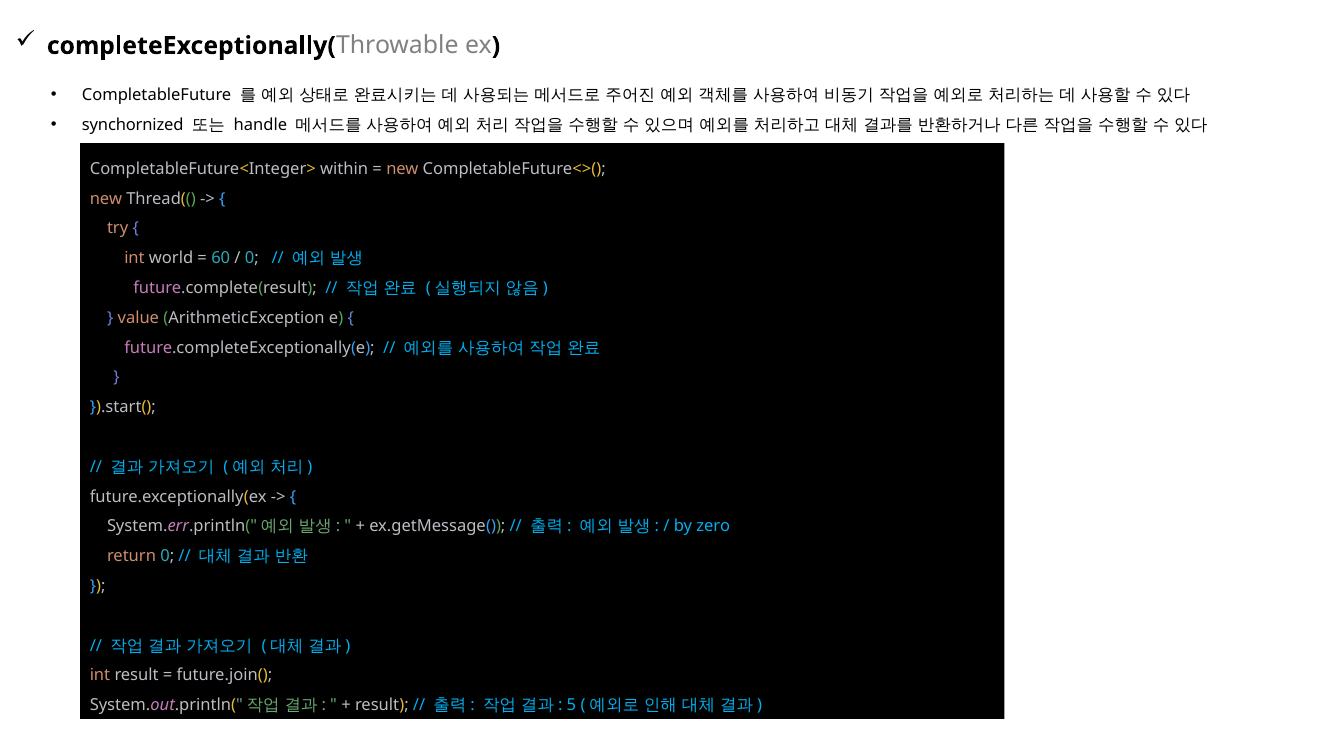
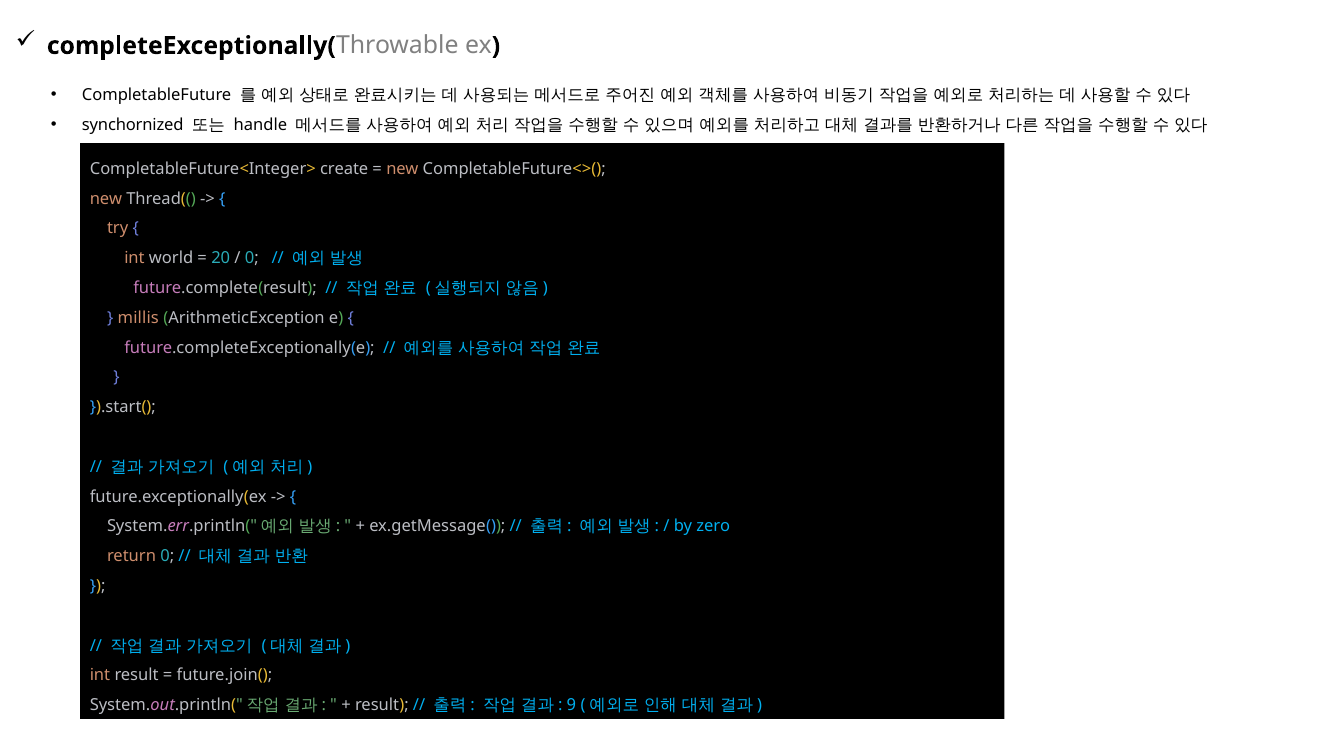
within: within -> create
60: 60 -> 20
value: value -> millis
5: 5 -> 9
